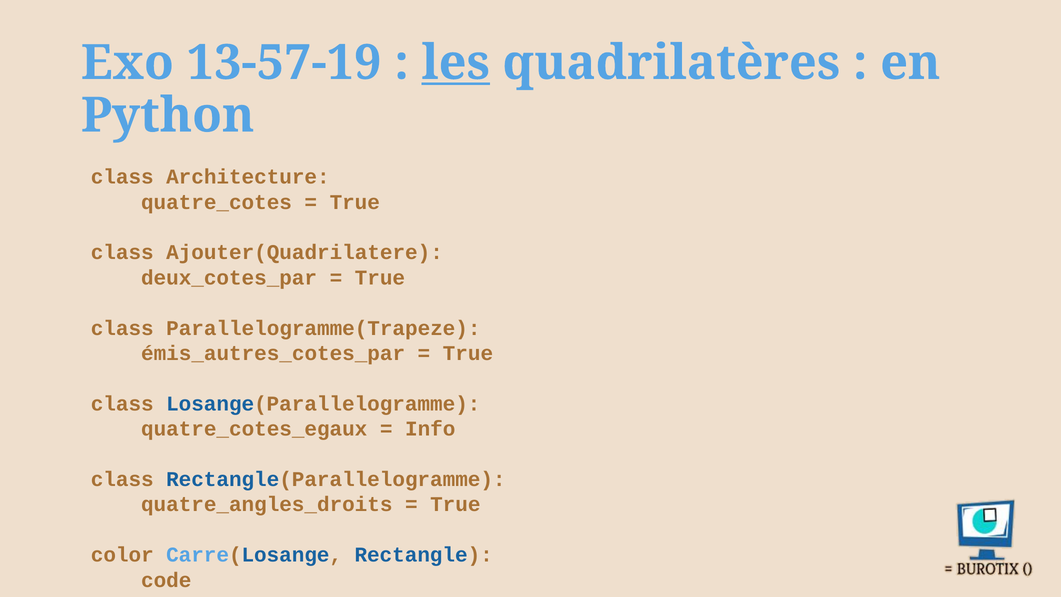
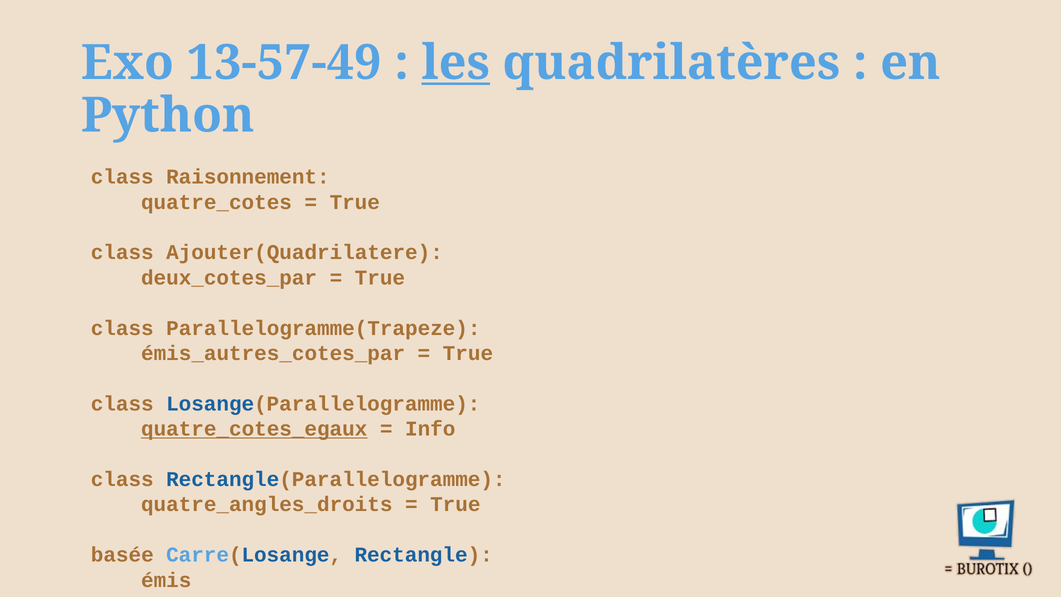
13-57-19: 13-57-19 -> 13-57-49
Architecture: Architecture -> Raisonnement
quatre_cotes_egaux underline: none -> present
color: color -> basée
code: code -> émis
